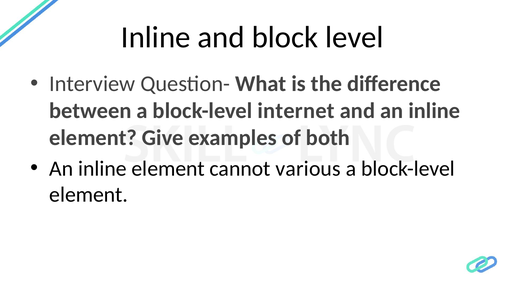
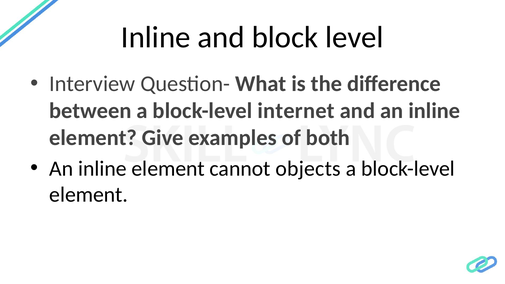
various: various -> objects
